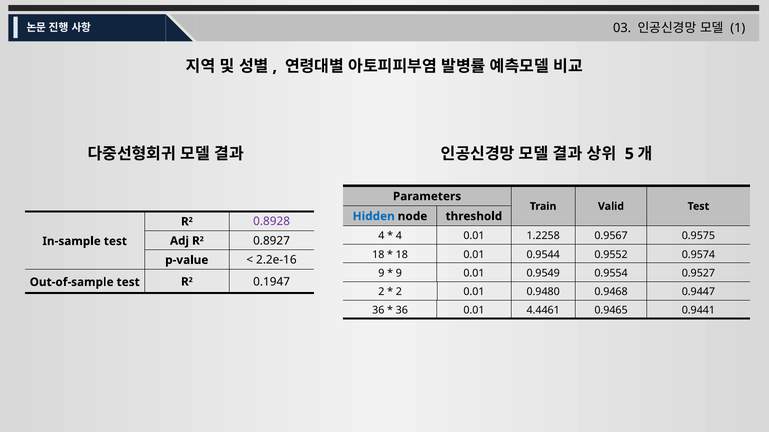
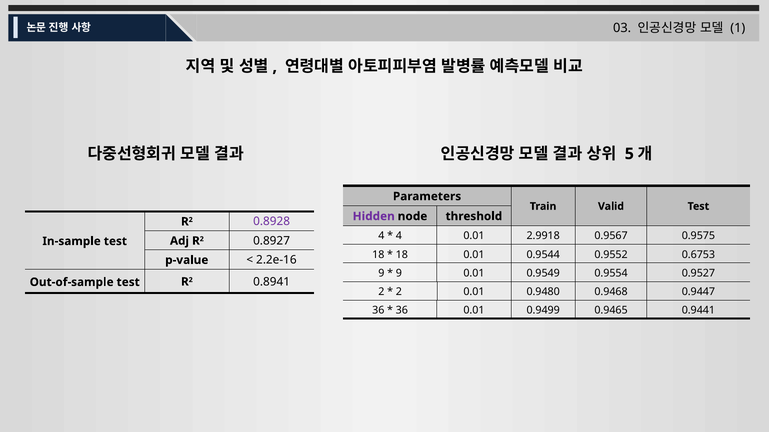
Hidden colour: blue -> purple
1.2258: 1.2258 -> 2.9918
0.9574: 0.9574 -> 0.6753
0.1947: 0.1947 -> 0.8941
4.4461: 4.4461 -> 0.9499
